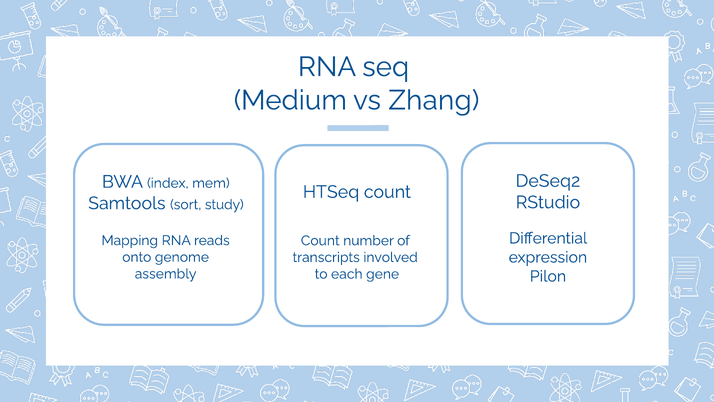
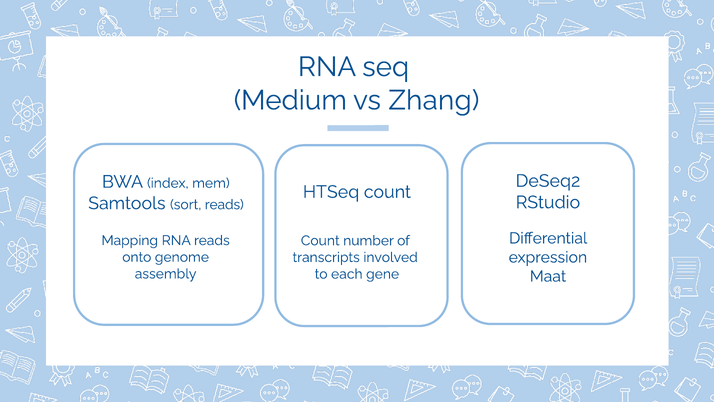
sort study: study -> reads
Pilon: Pilon -> Maat
